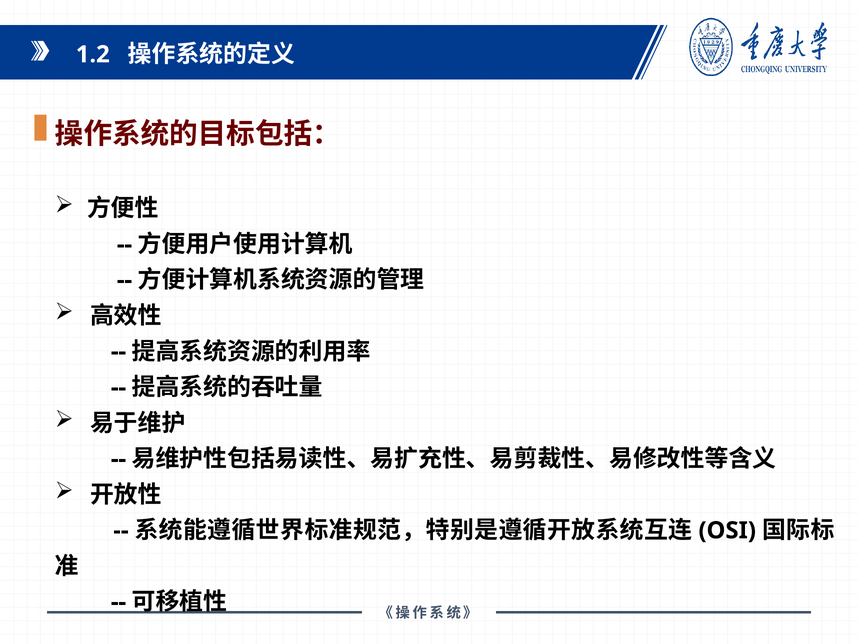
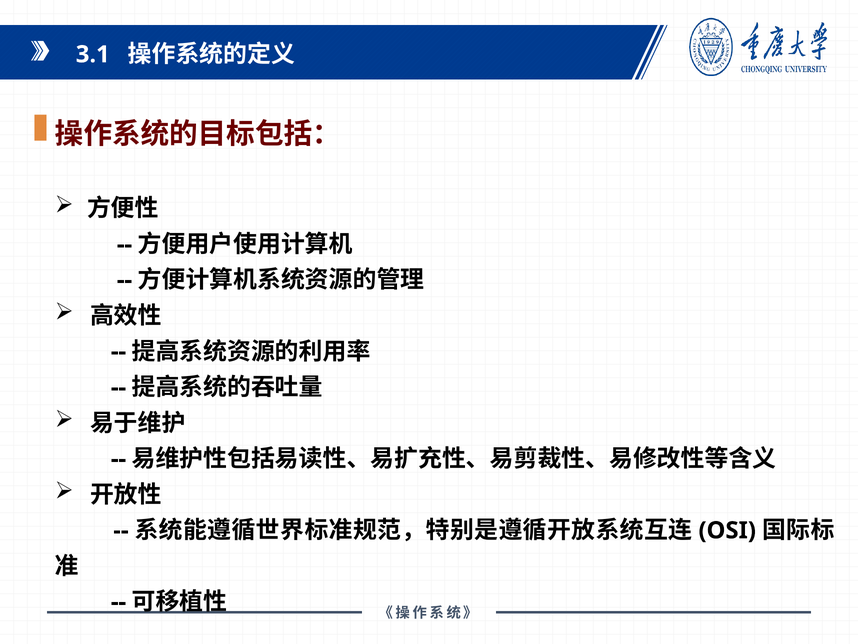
1.2: 1.2 -> 3.1
